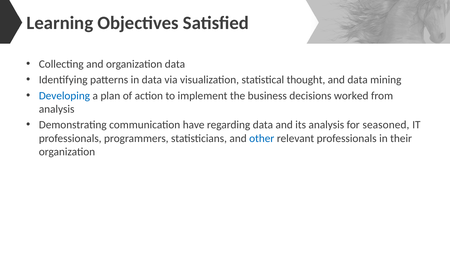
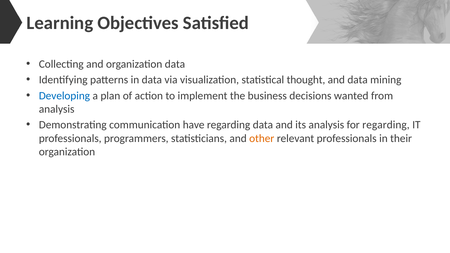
worked: worked -> wanted
for seasoned: seasoned -> regarding
other colour: blue -> orange
